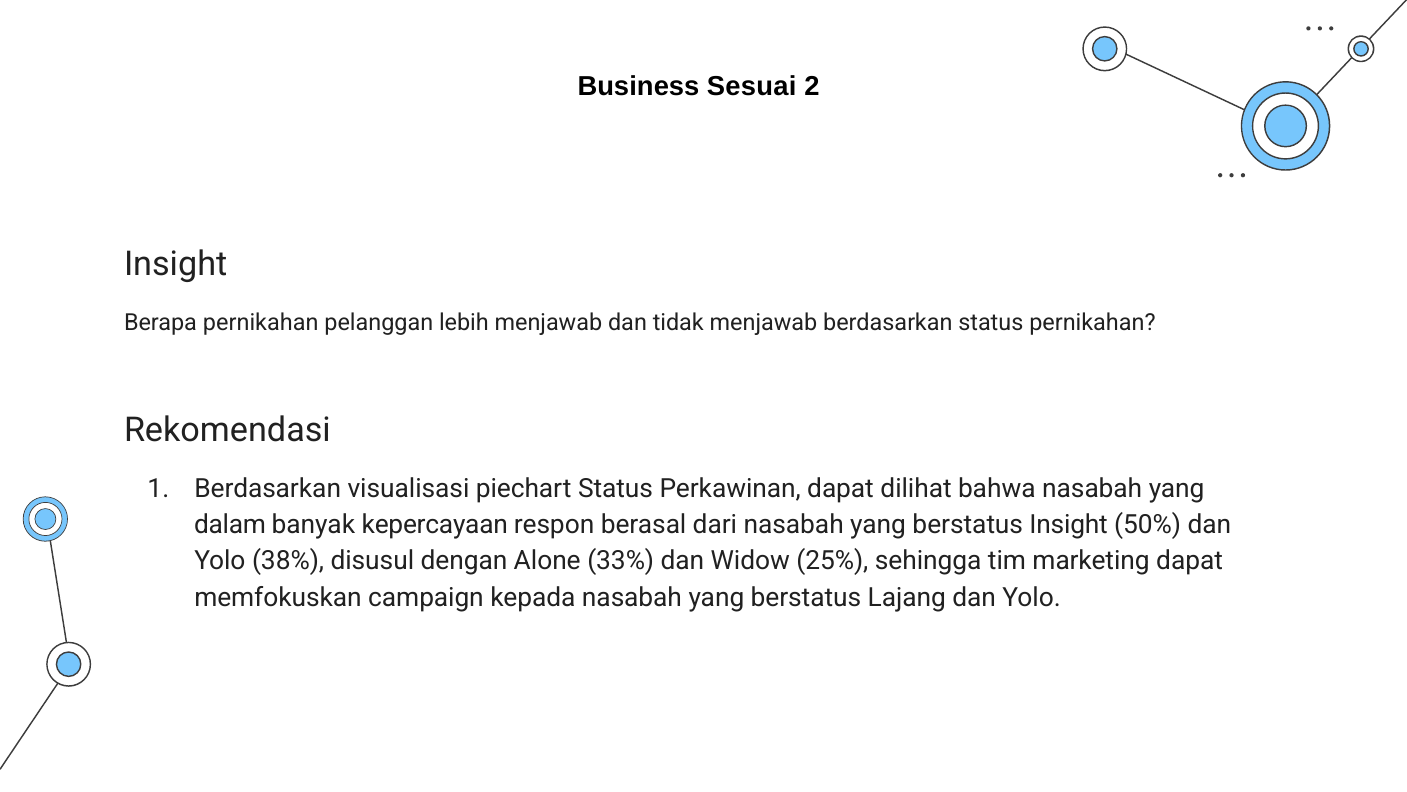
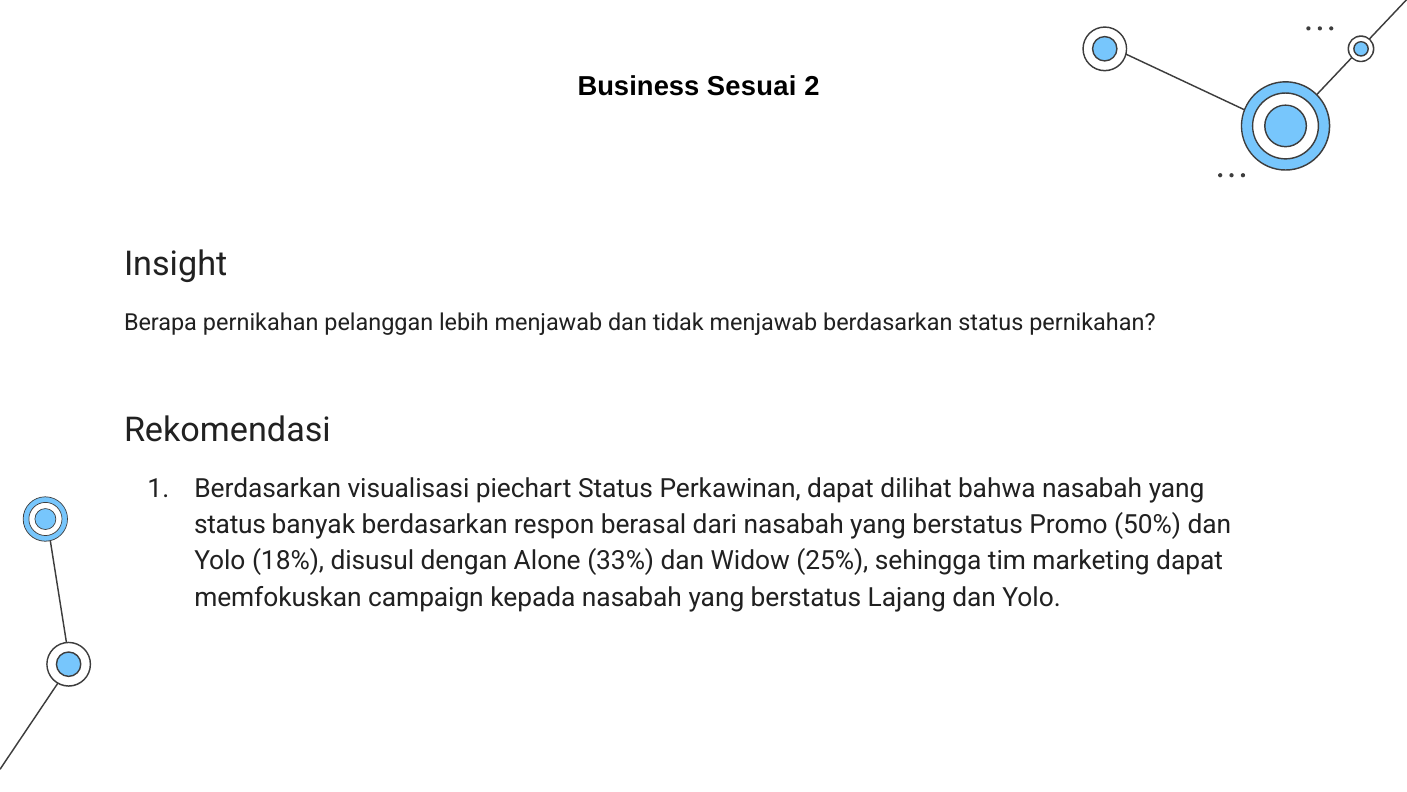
dalam at (230, 525): dalam -> status
banyak kepercayaan: kepercayaan -> berdasarkan
berstatus Insight: Insight -> Promo
38%: 38% -> 18%
